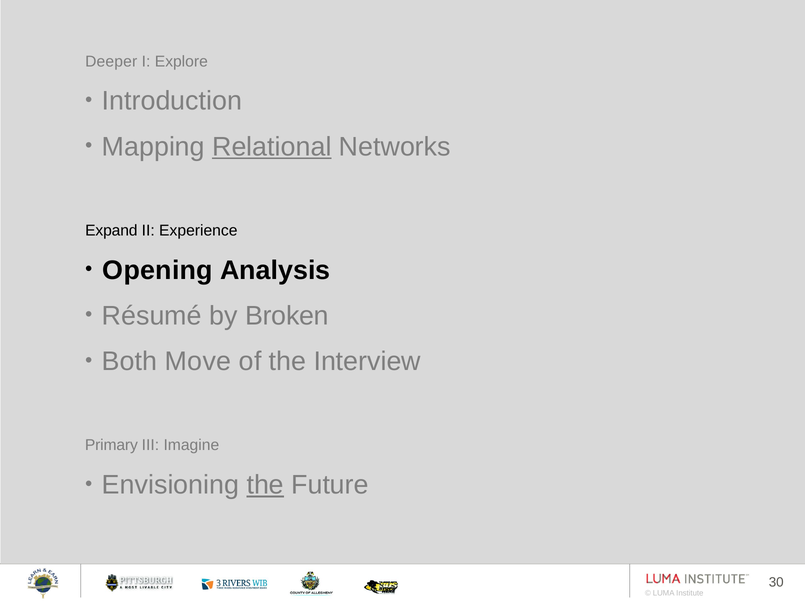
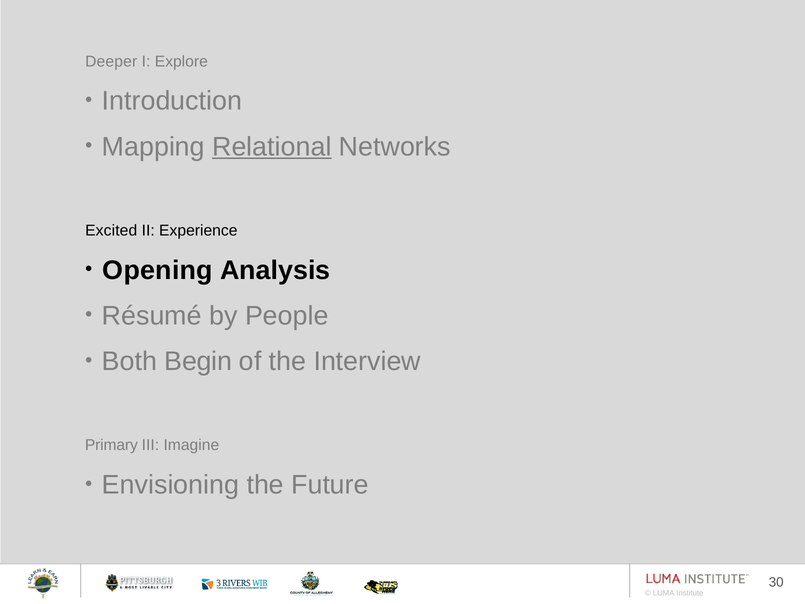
Expand: Expand -> Excited
Broken: Broken -> People
Move: Move -> Begin
the at (265, 485) underline: present -> none
